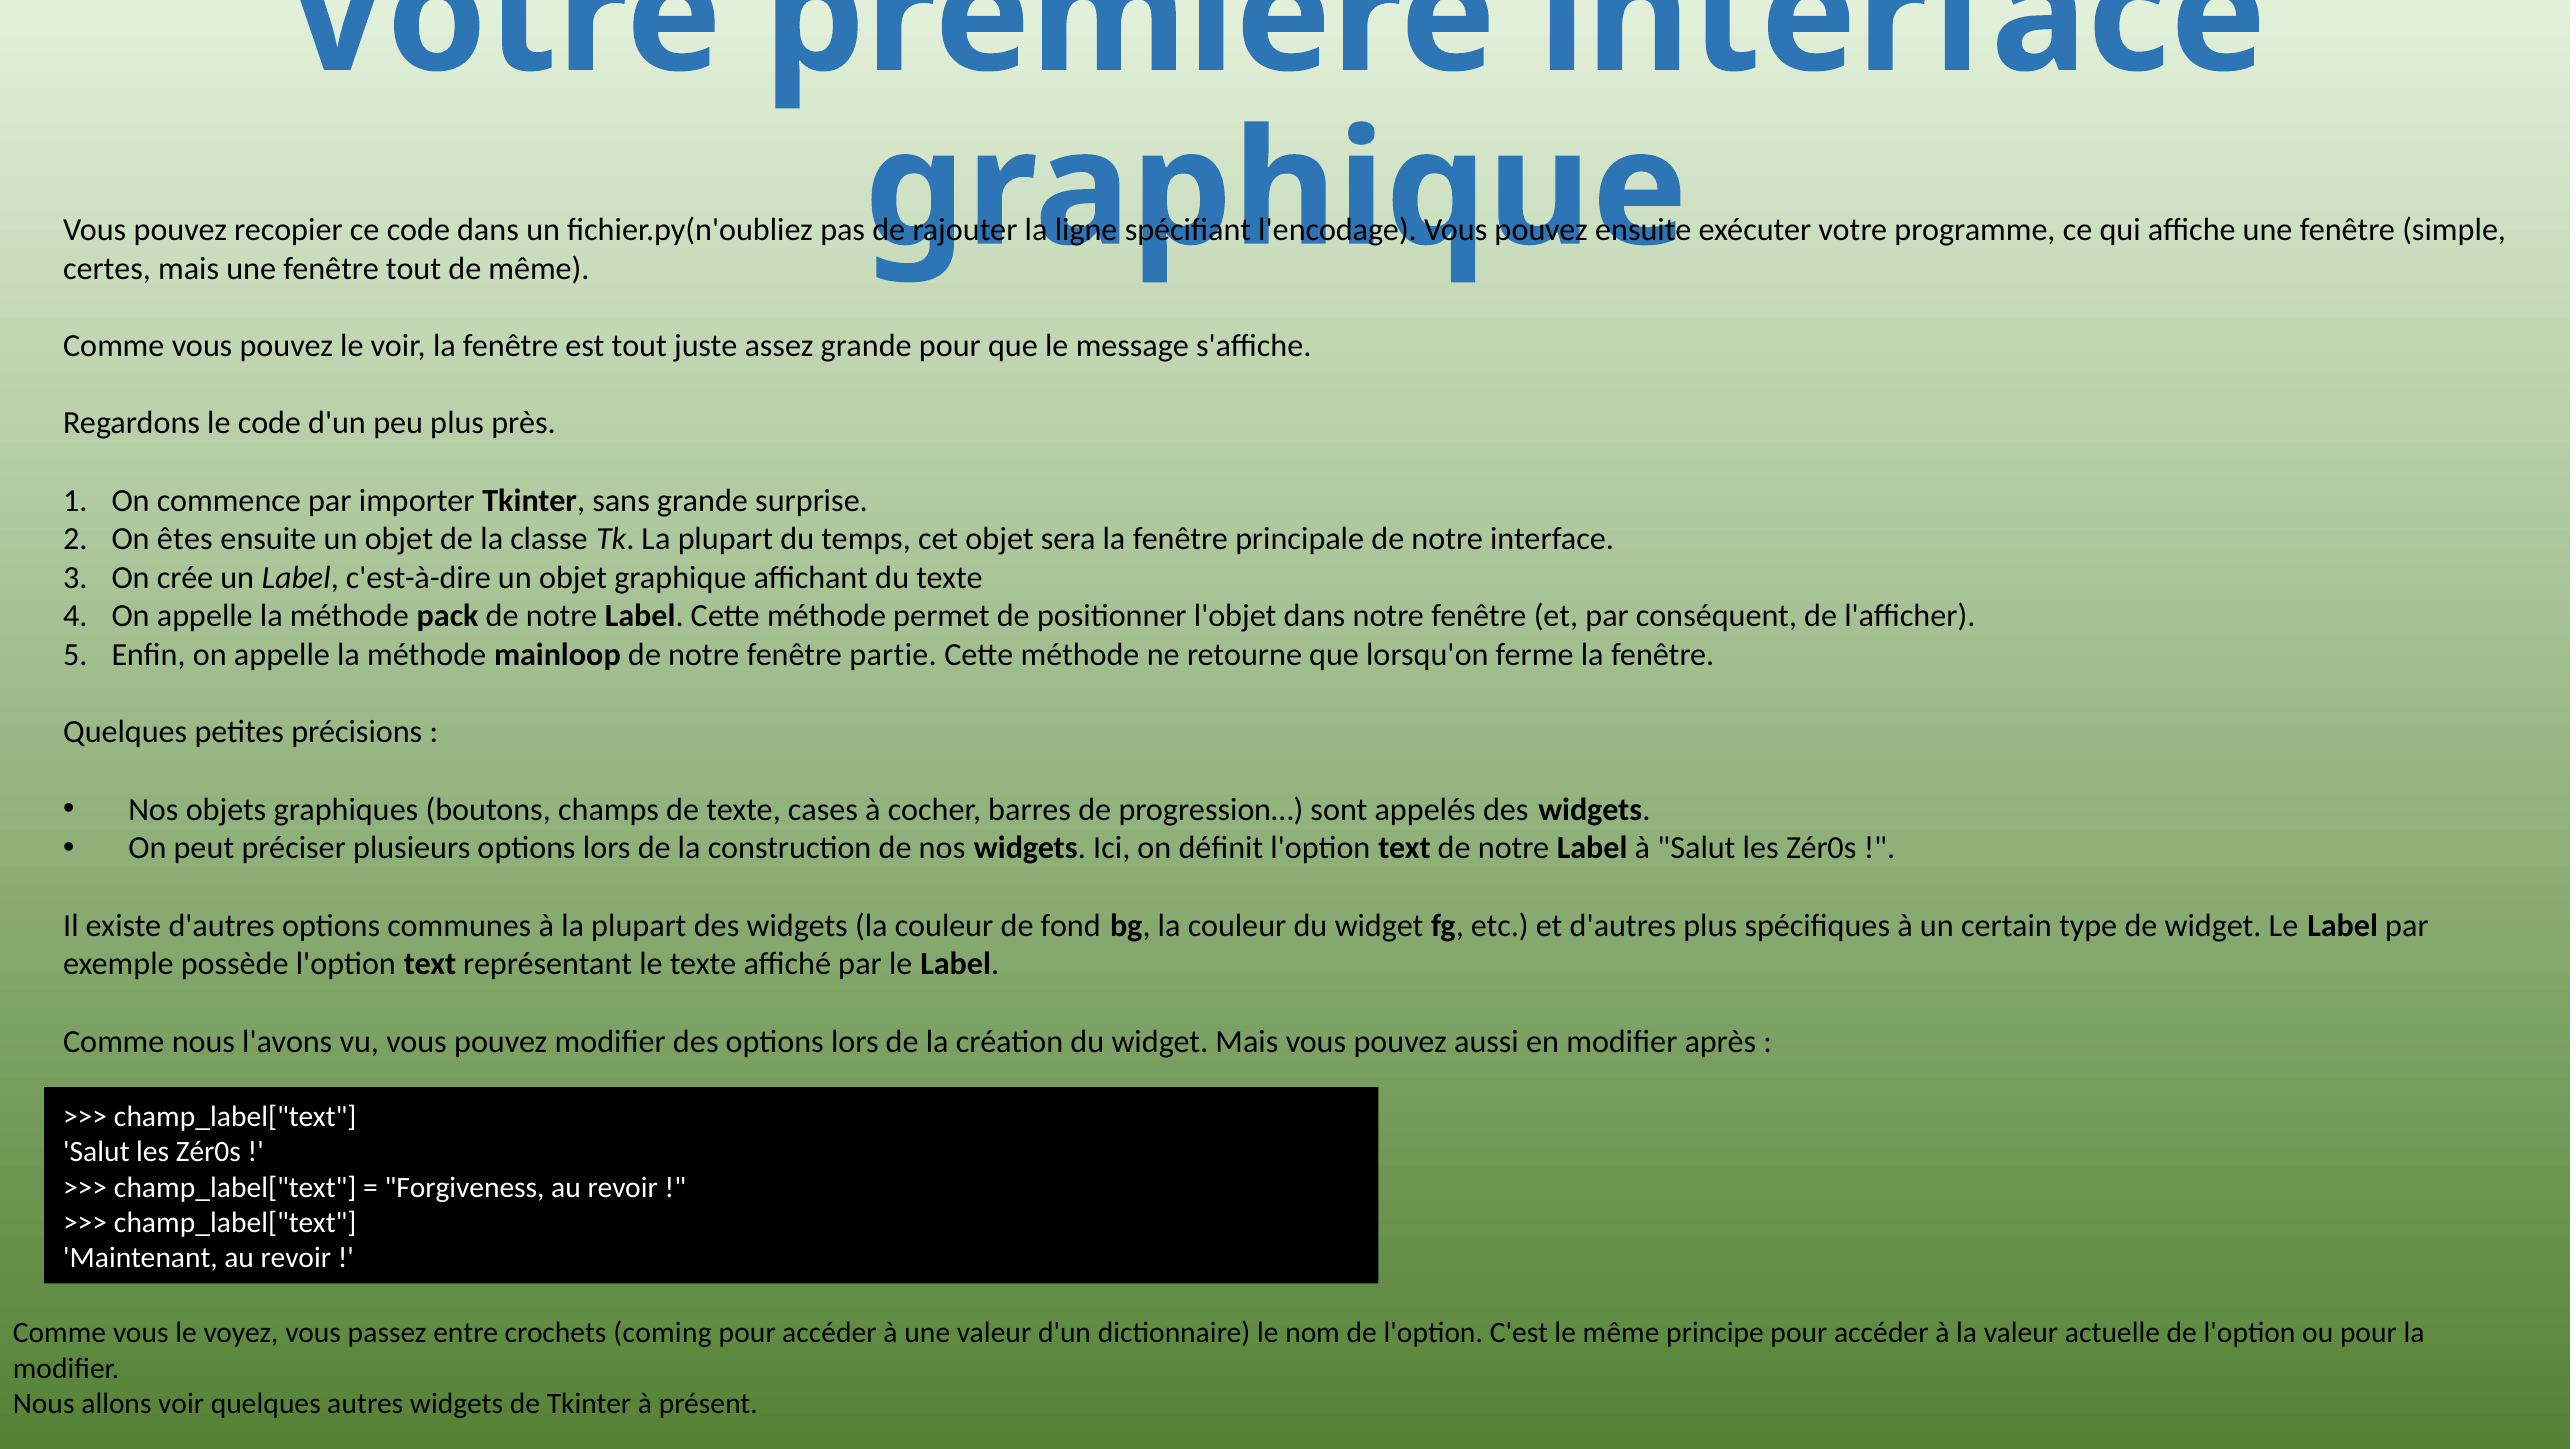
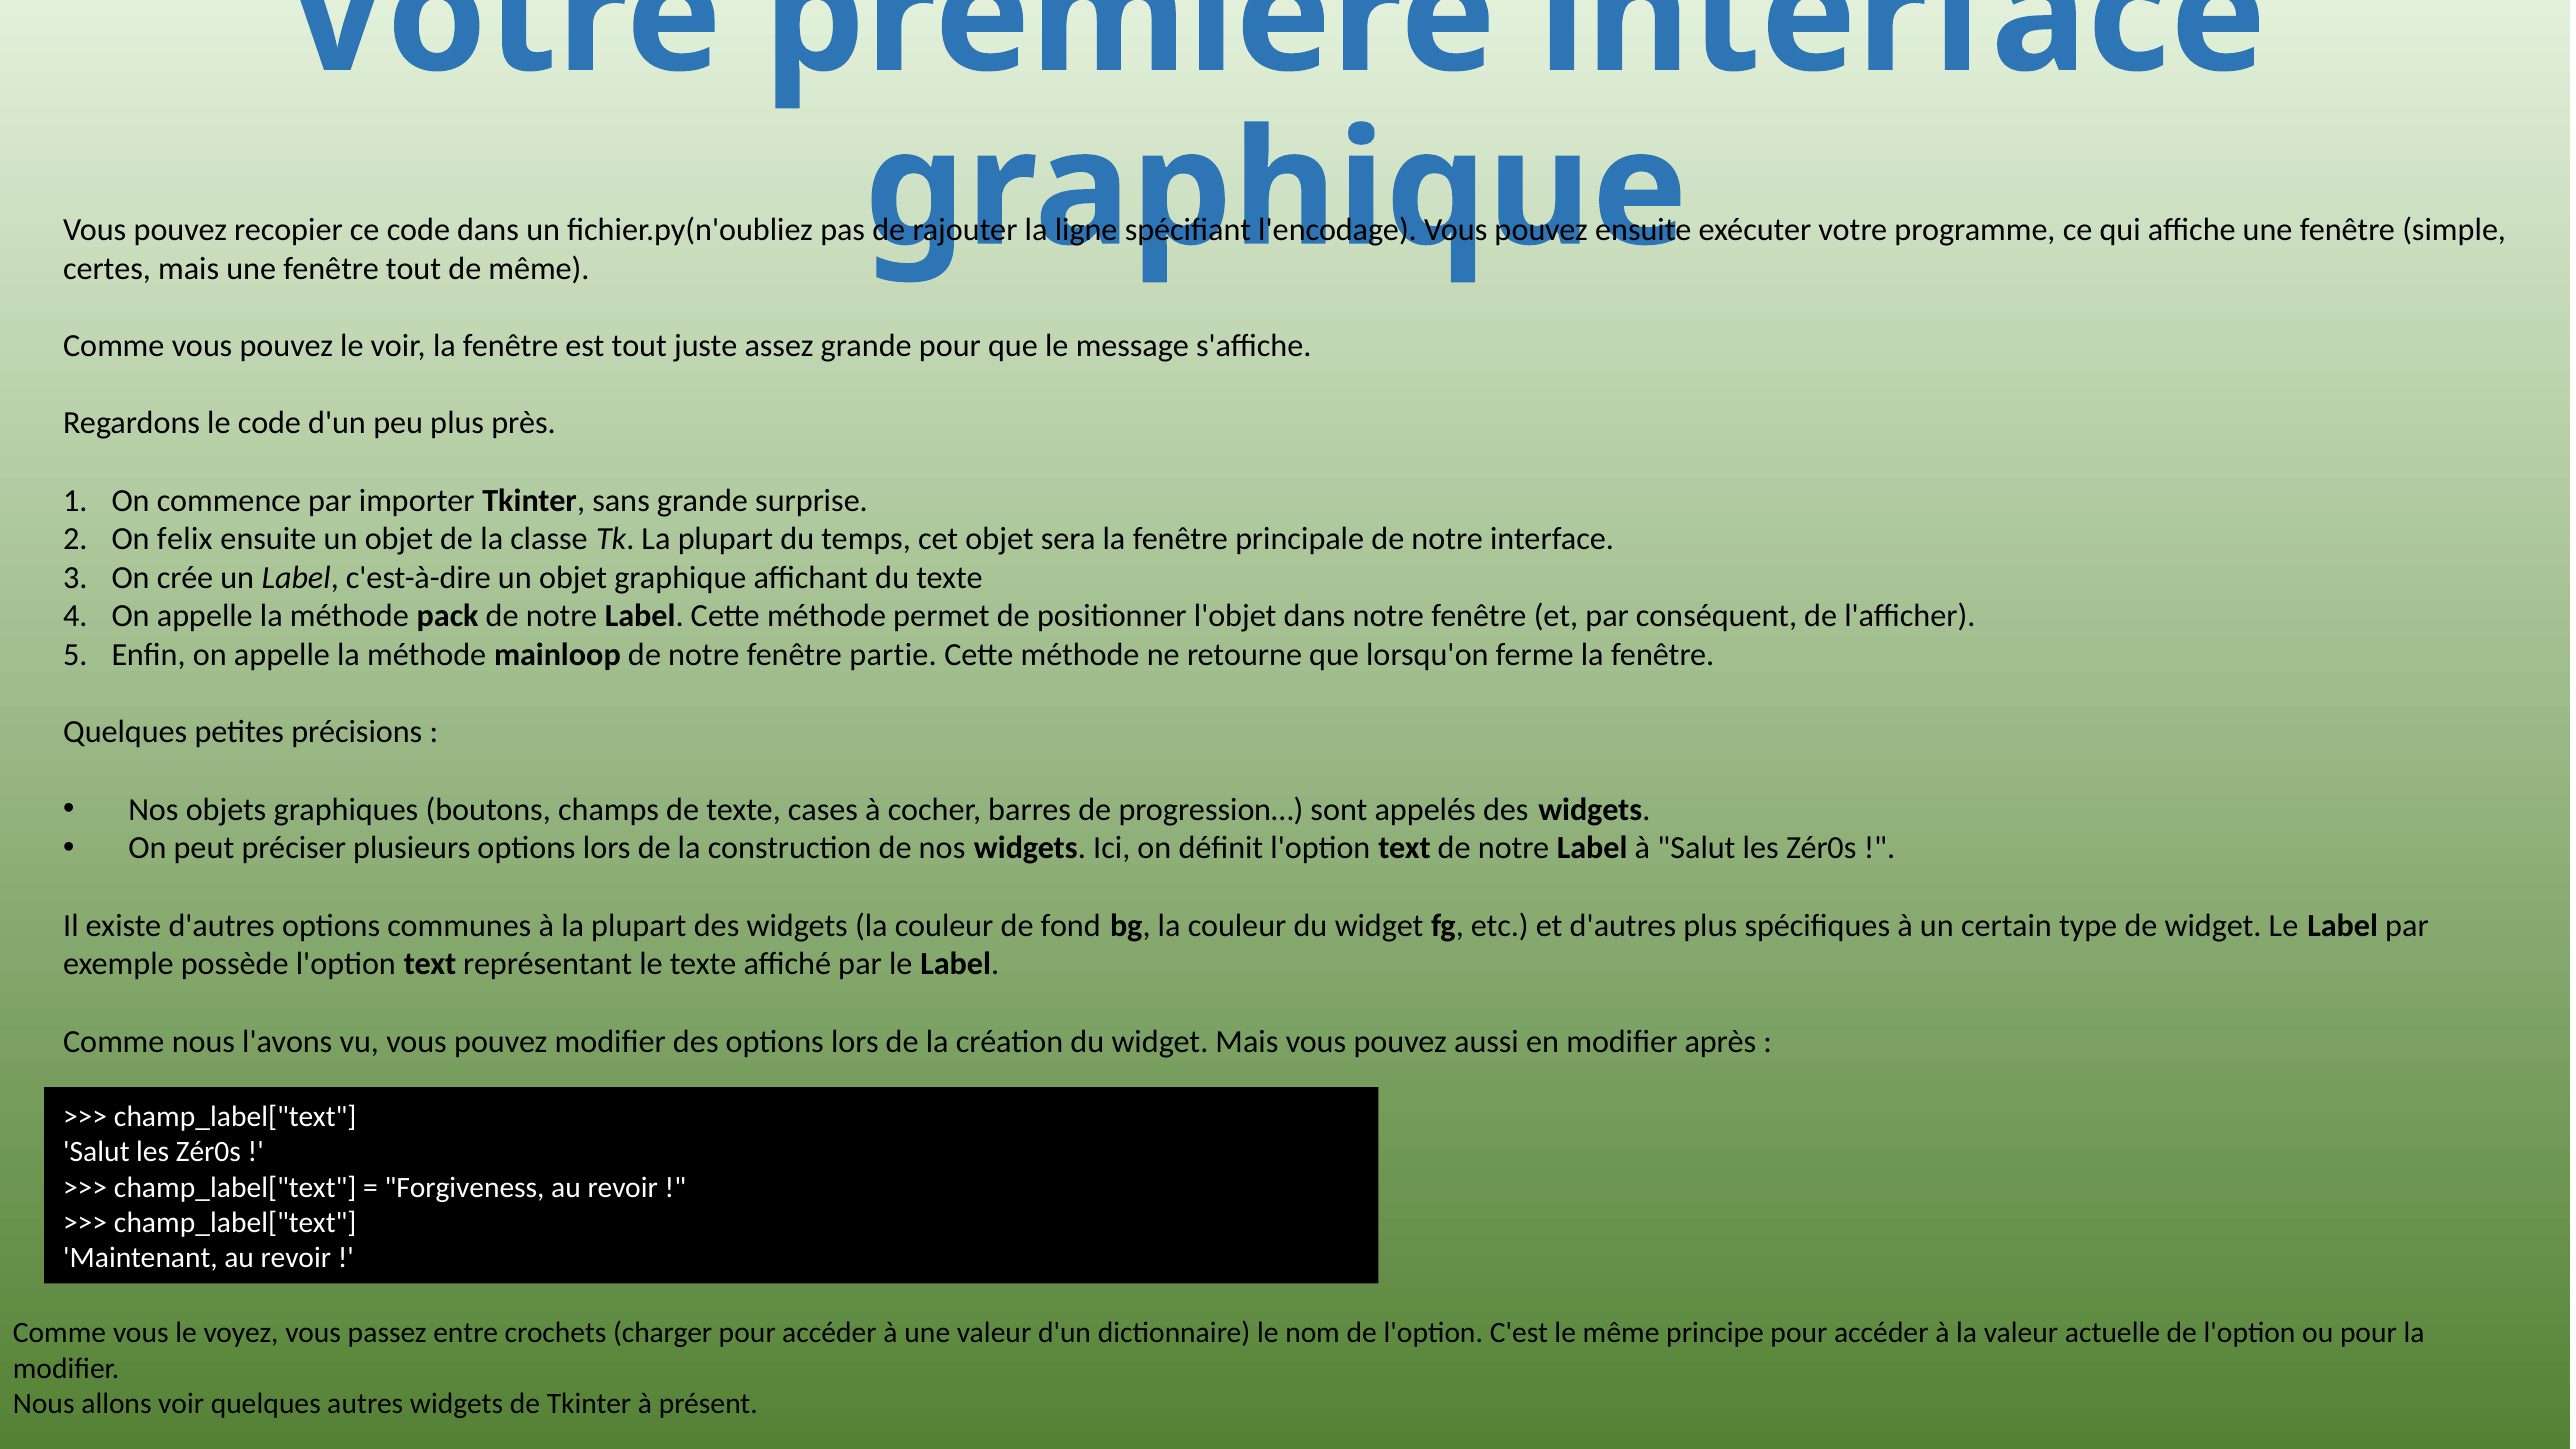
êtes: êtes -> felix
coming: coming -> charger
